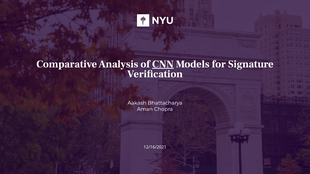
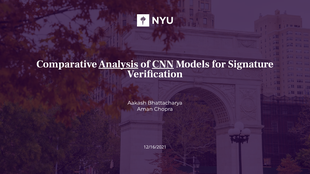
Analysis underline: none -> present
